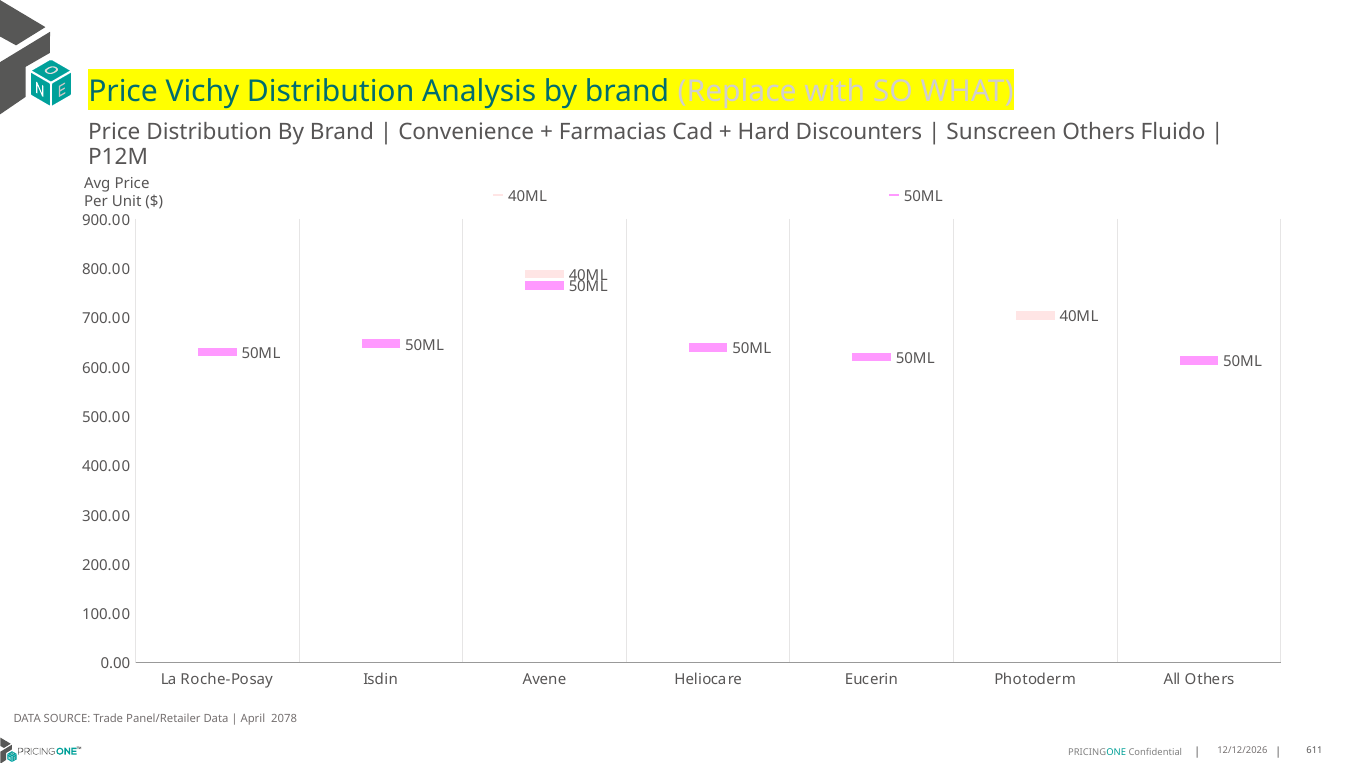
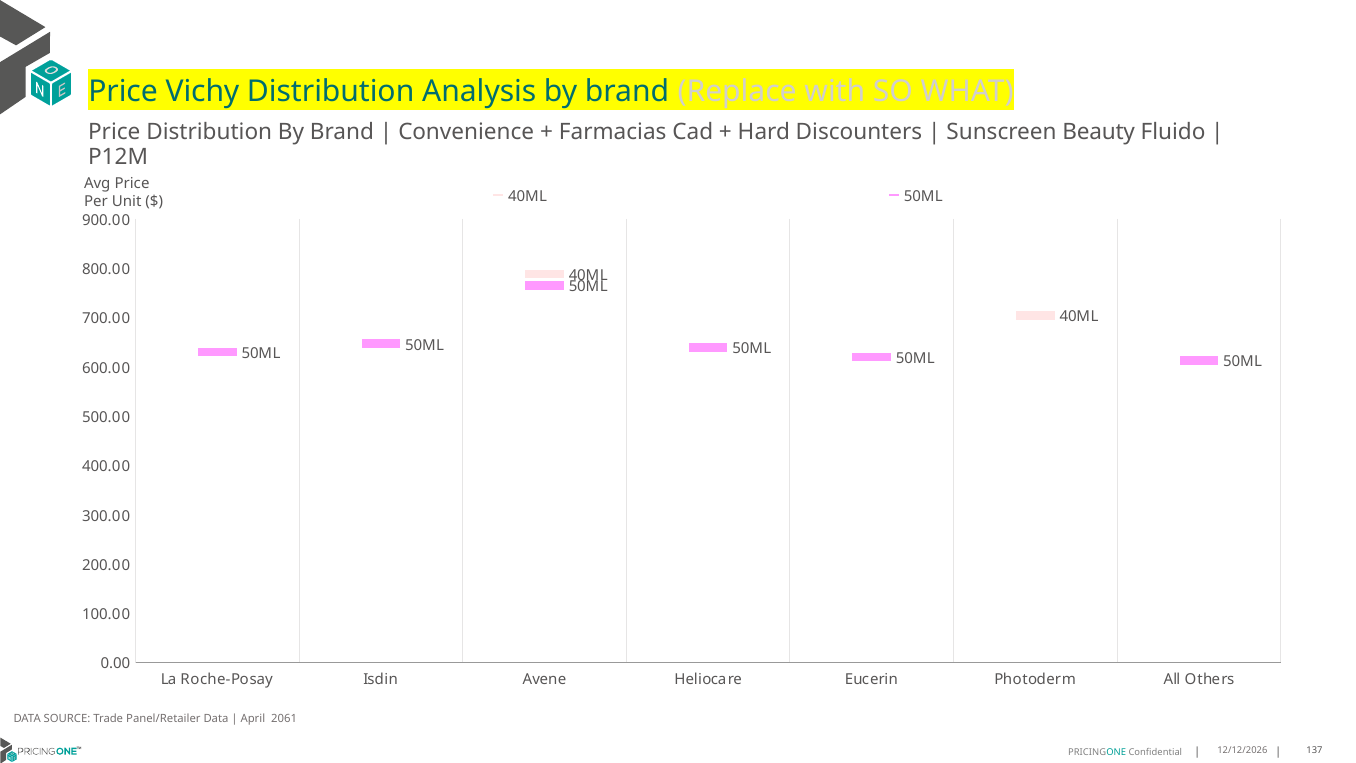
Sunscreen Others: Others -> Beauty
2078: 2078 -> 2061
611: 611 -> 137
